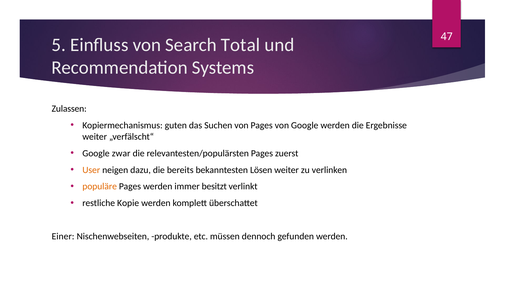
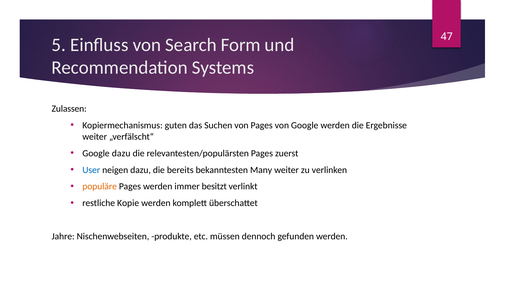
Total: Total -> Form
Google zwar: zwar -> dazu
User colour: orange -> blue
Lösen: Lösen -> Many
Einer: Einer -> Jahre
